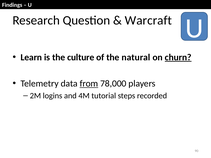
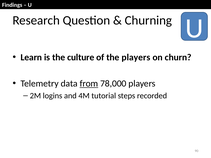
Warcraft: Warcraft -> Churning
the natural: natural -> players
churn underline: present -> none
